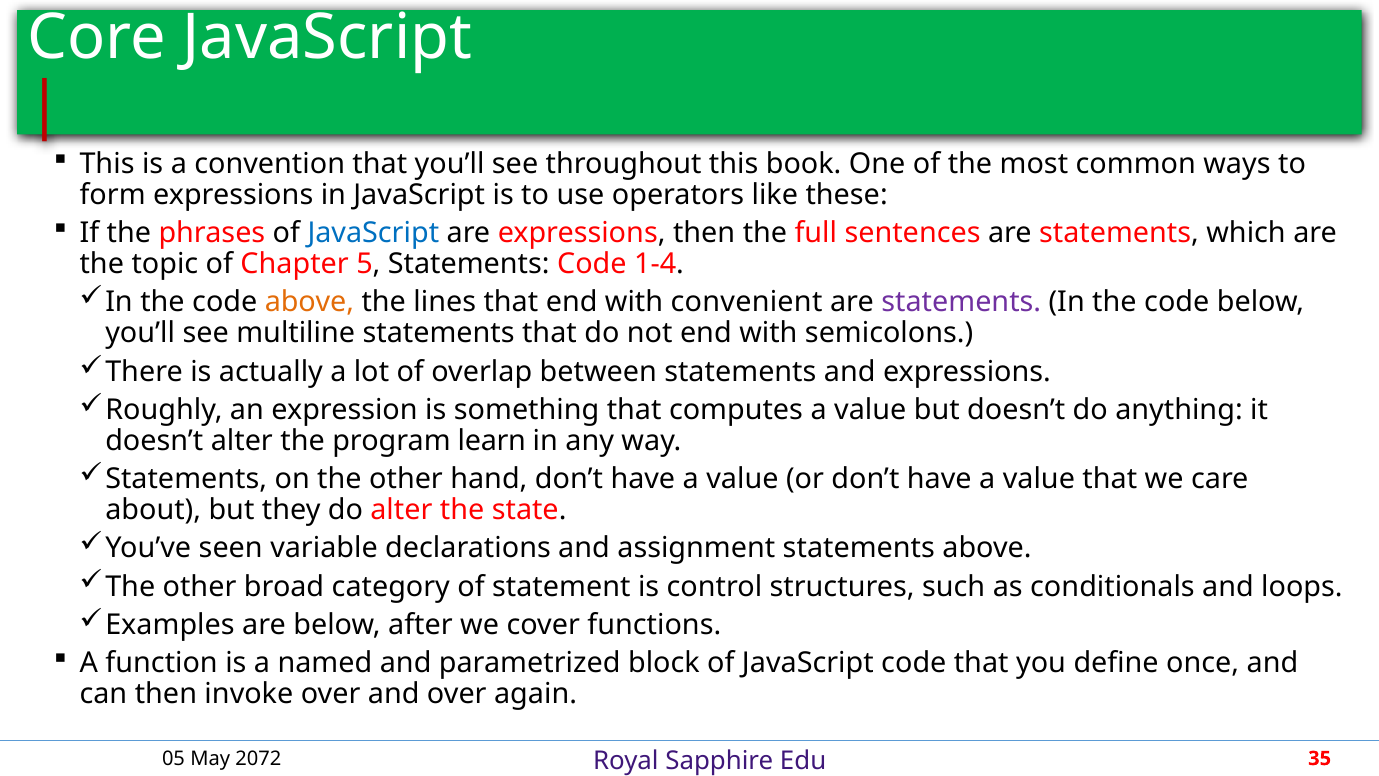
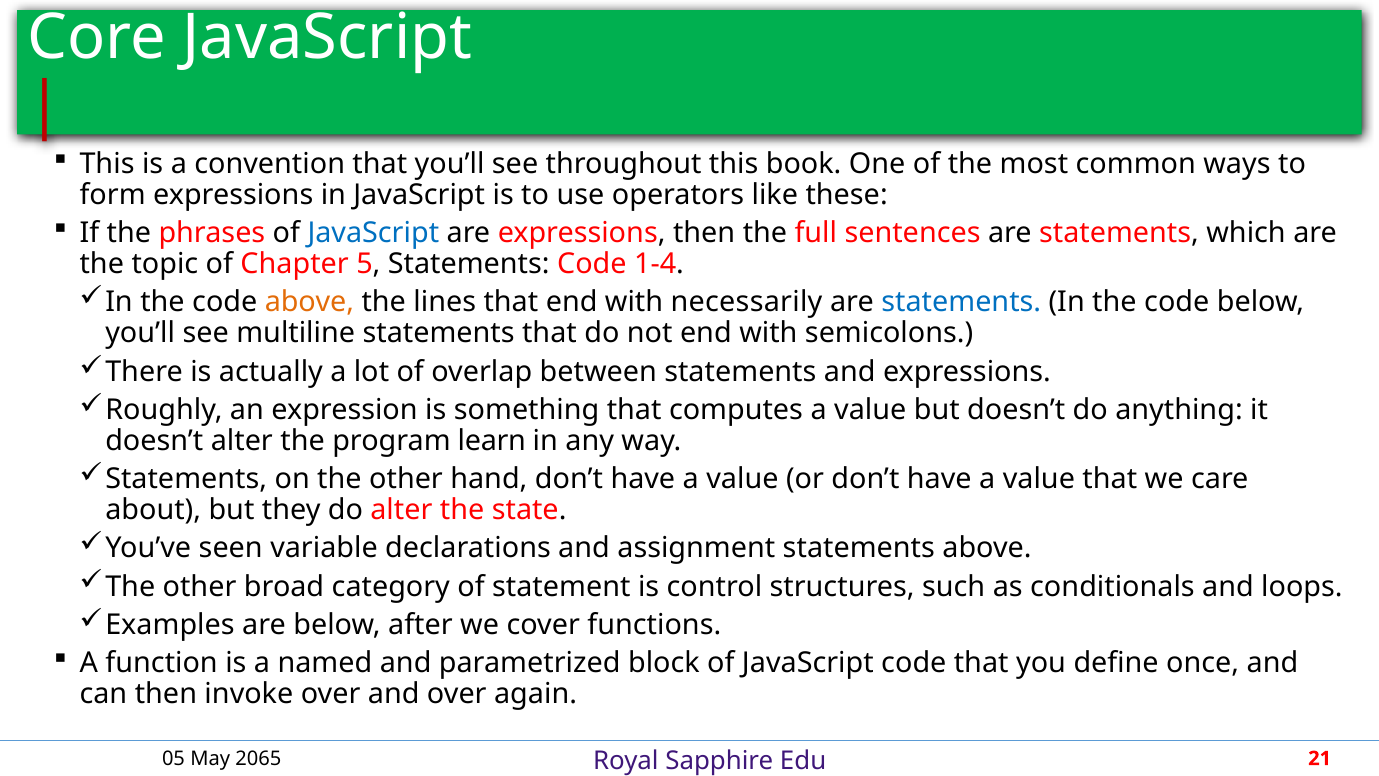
convenient: convenient -> necessarily
statements at (961, 302) colour: purple -> blue
2072: 2072 -> 2065
35: 35 -> 21
